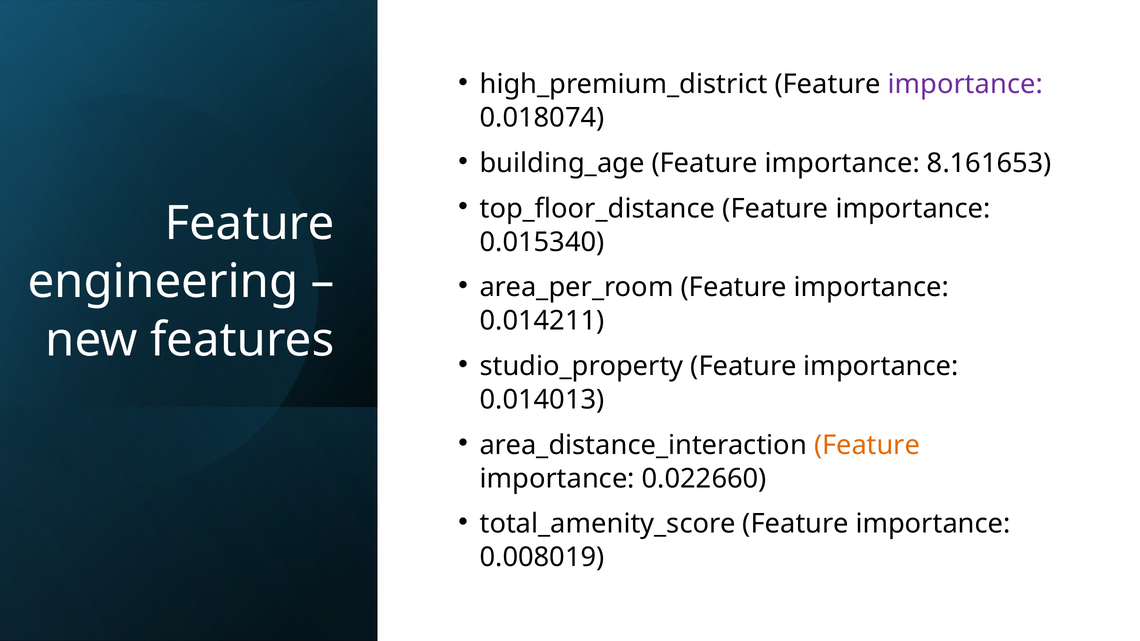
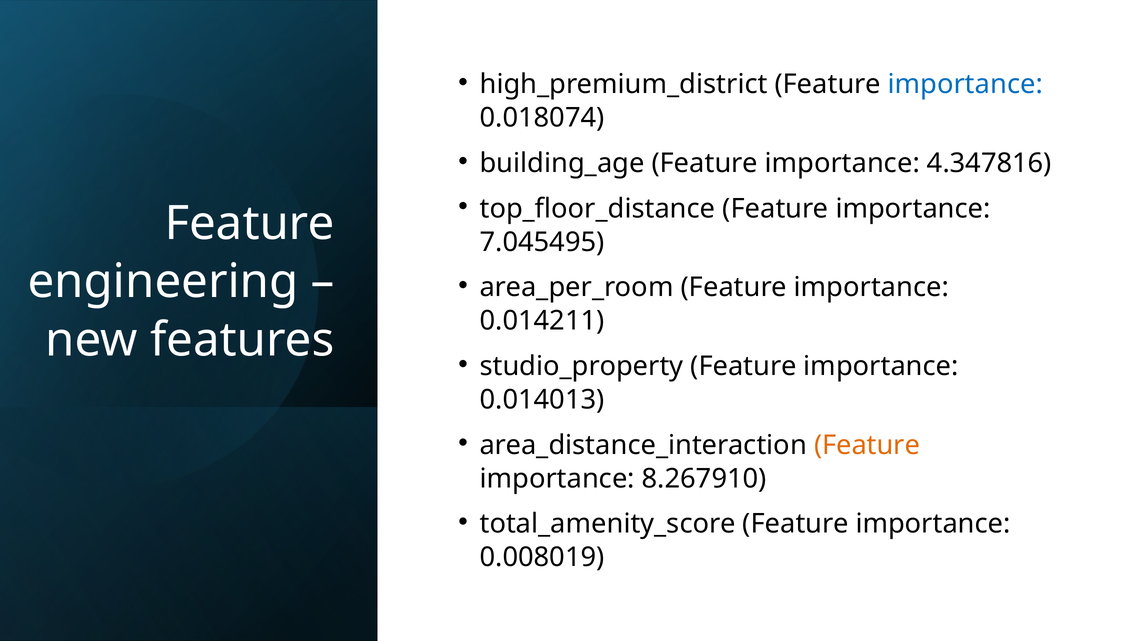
importance at (965, 84) colour: purple -> blue
8.161653: 8.161653 -> 4.347816
0.015340: 0.015340 -> 7.045495
0.022660: 0.022660 -> 8.267910
